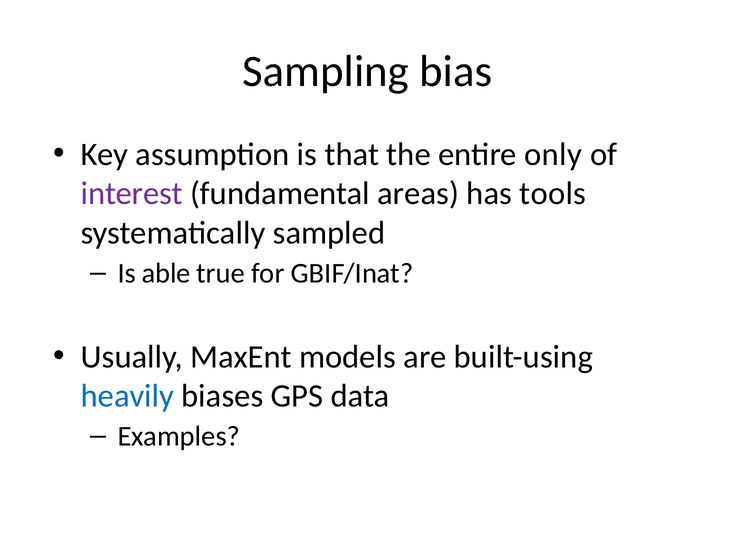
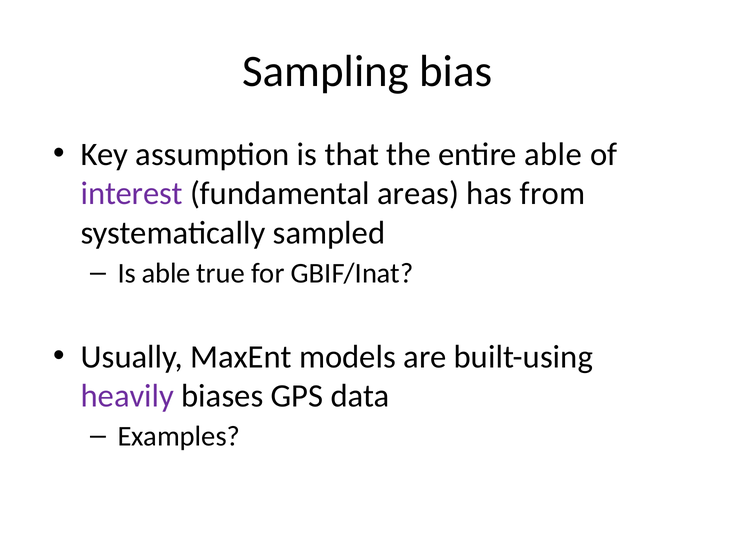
entire only: only -> able
tools: tools -> from
heavily colour: blue -> purple
